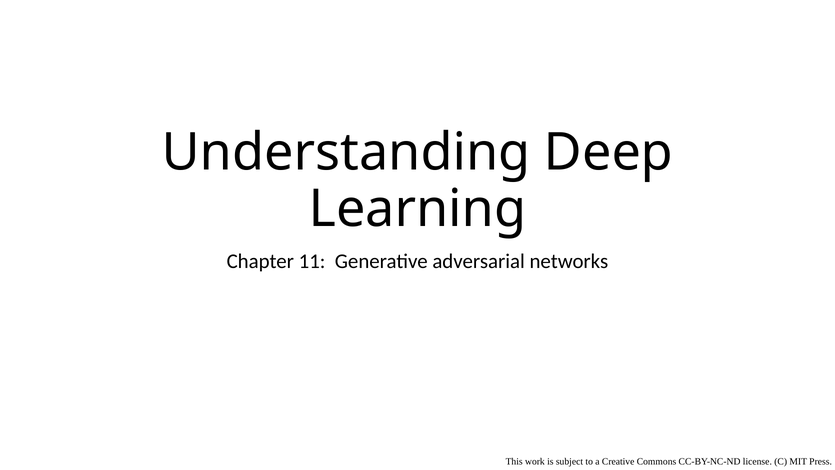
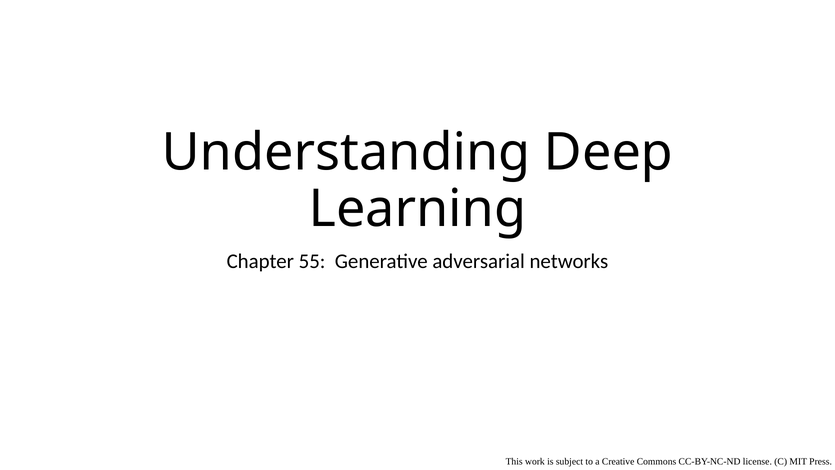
11: 11 -> 55
